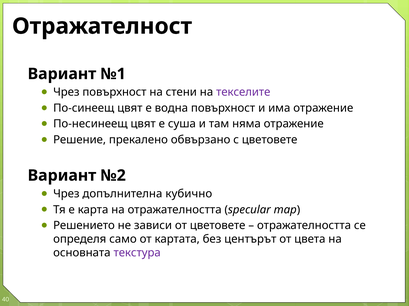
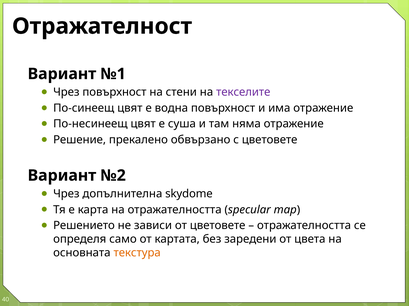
кубично: кубично -> skydome
центърът: центърът -> заредени
текстура colour: purple -> orange
